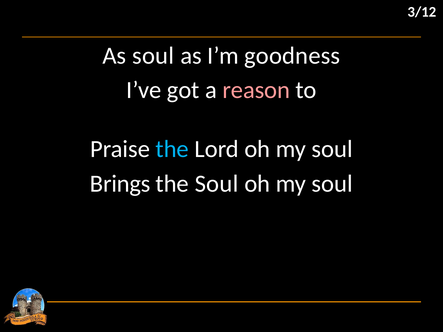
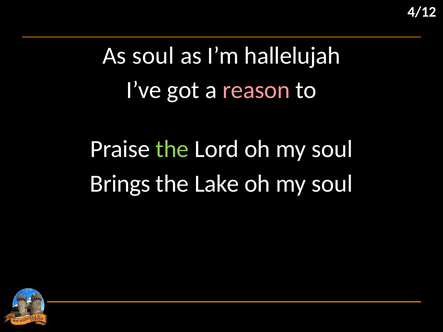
3/12: 3/12 -> 4/12
goodness: goodness -> hallelujah
the at (172, 149) colour: light blue -> light green
the Soul: Soul -> Lake
